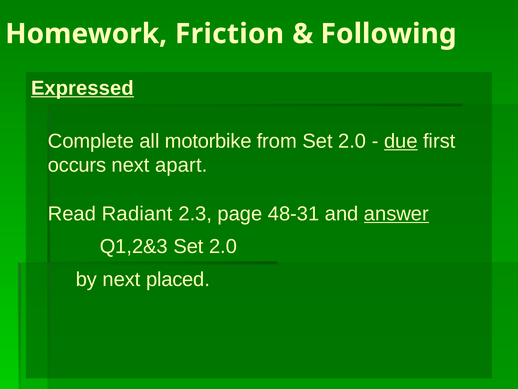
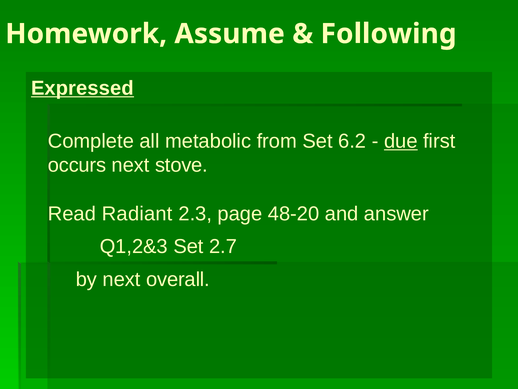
Friction: Friction -> Assume
motorbike: motorbike -> metabolic
from Set 2.0: 2.0 -> 6.2
apart: apart -> stove
48-31: 48-31 -> 48-20
answer underline: present -> none
Q1,2&3 Set 2.0: 2.0 -> 2.7
placed: placed -> overall
